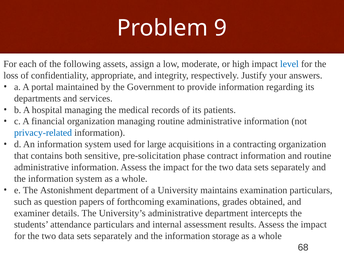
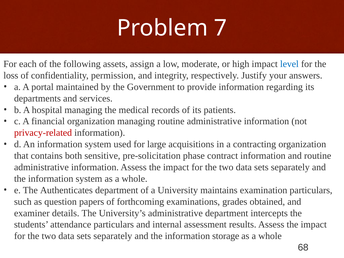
9: 9 -> 7
appropriate: appropriate -> permission
privacy-related colour: blue -> red
Astonishment: Astonishment -> Authenticates
